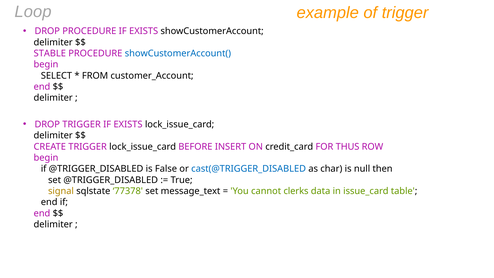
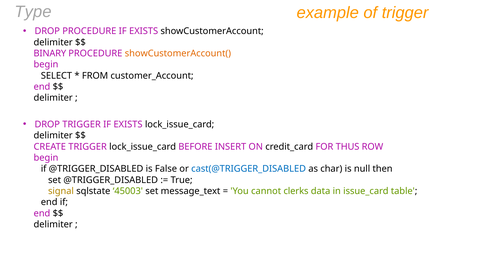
Loop: Loop -> Type
STABLE: STABLE -> BINARY
showCustomerAccount( colour: blue -> orange
77378: 77378 -> 45003
